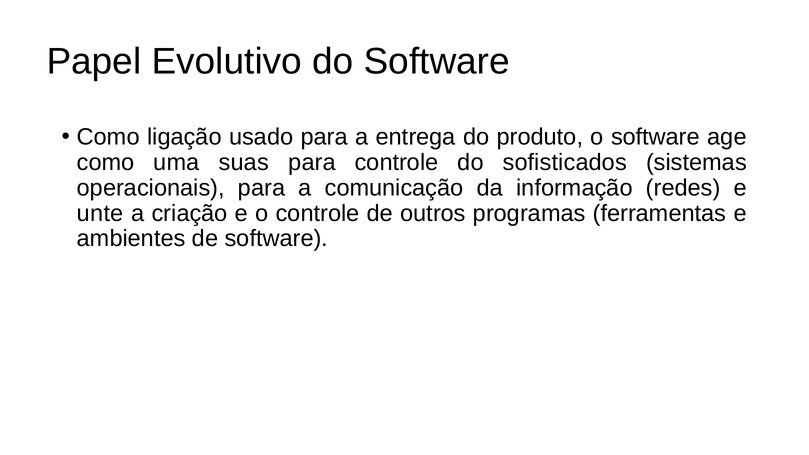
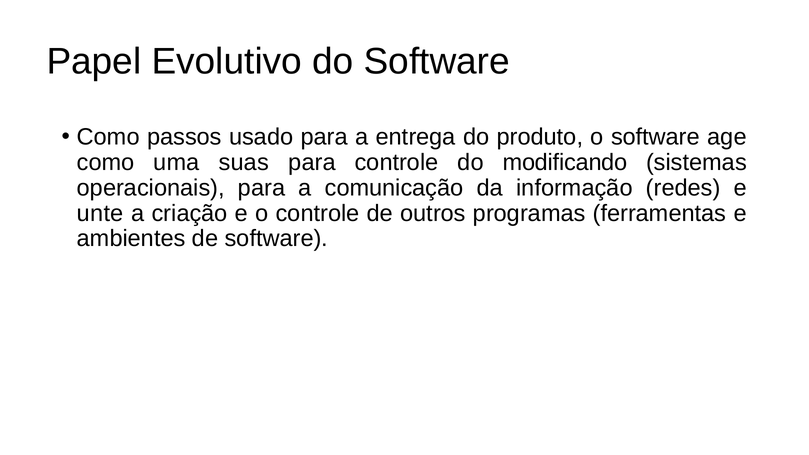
ligação: ligação -> passos
sofisticados: sofisticados -> modificando
